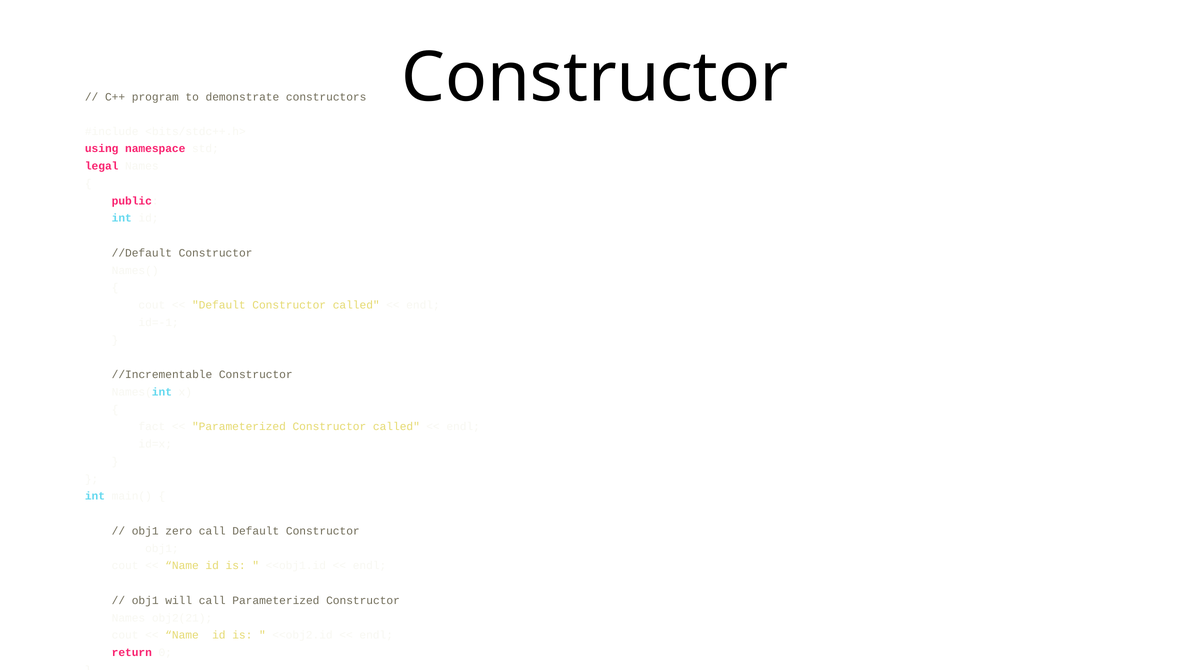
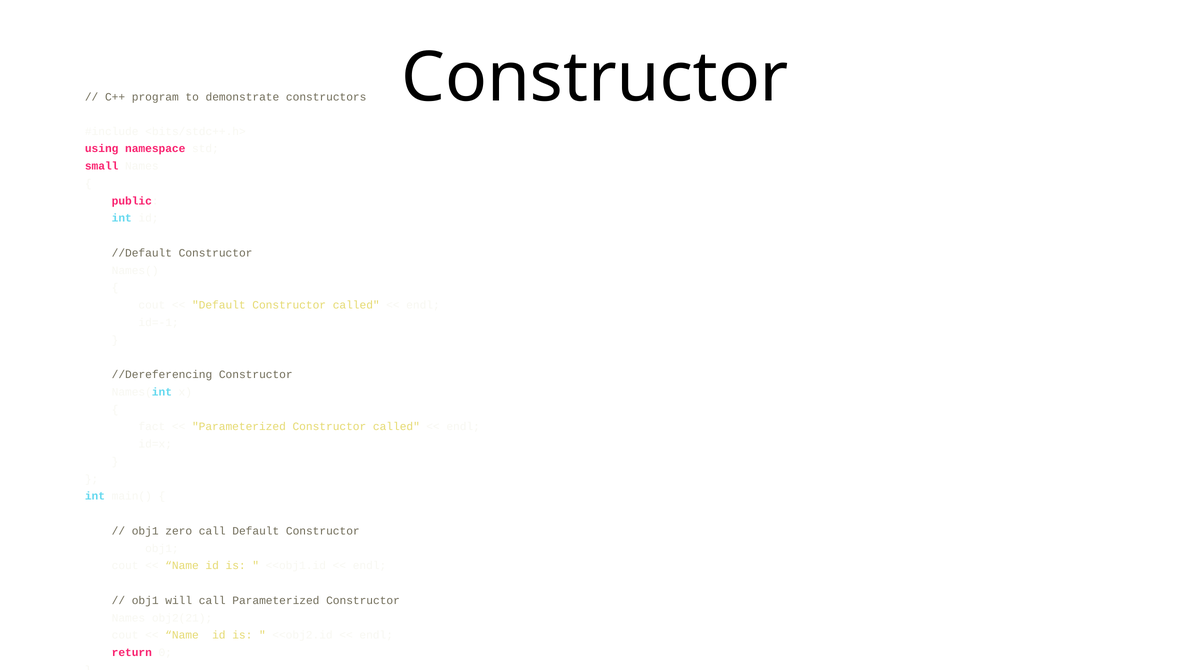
legal: legal -> small
//Incrementable: //Incrementable -> //Dereferencing
